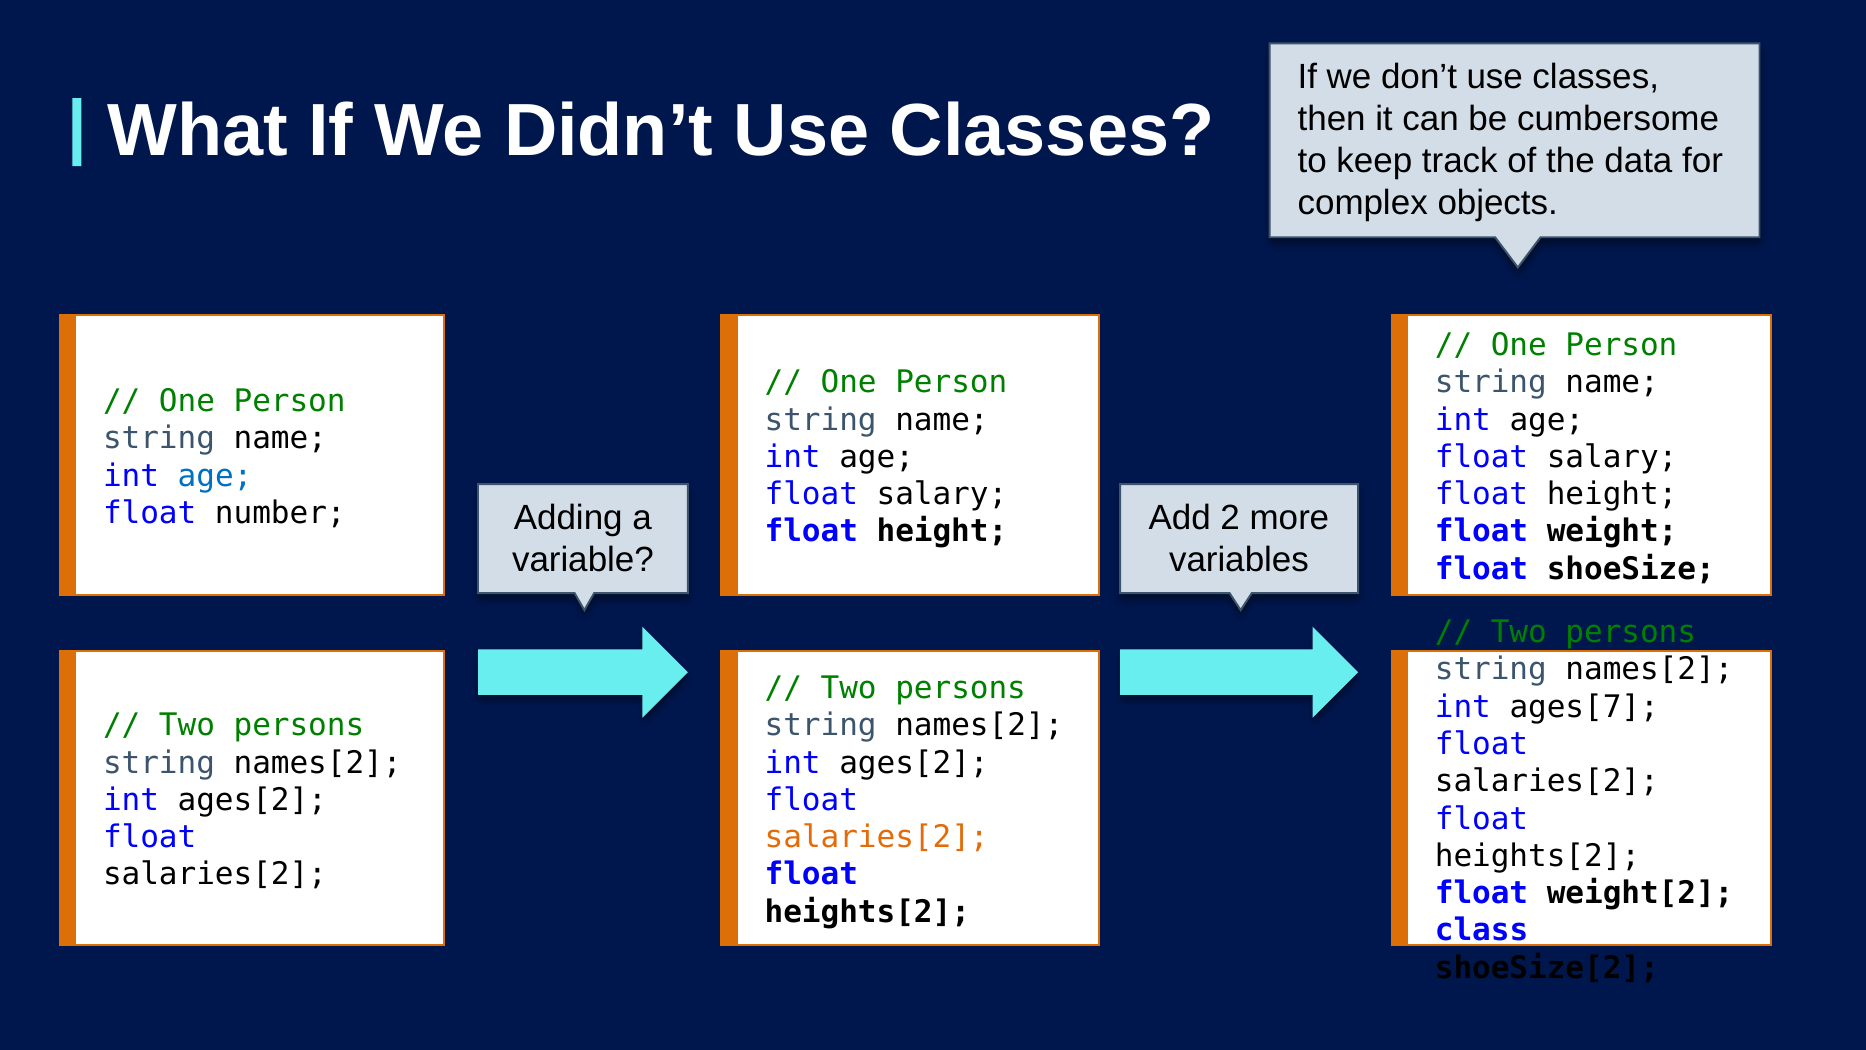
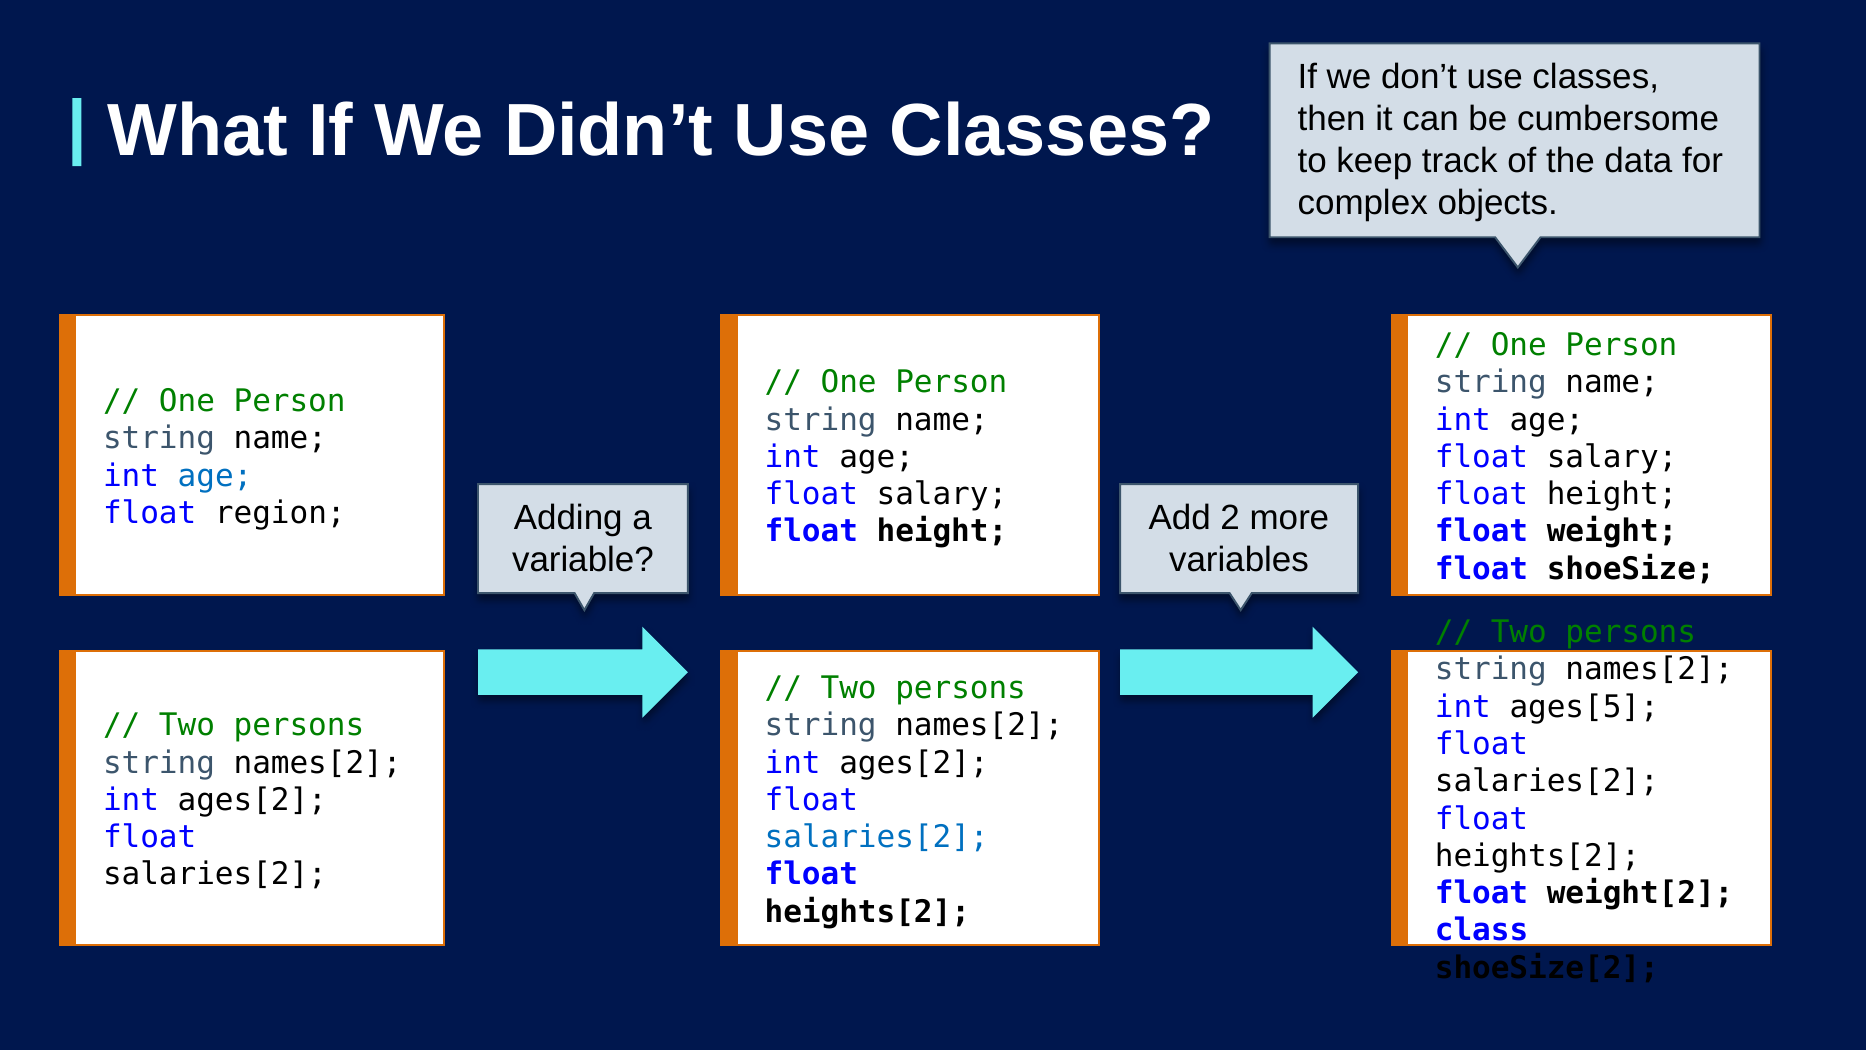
number: number -> region
ages[7: ages[7 -> ages[5
salaries[2 at (877, 837) colour: orange -> blue
